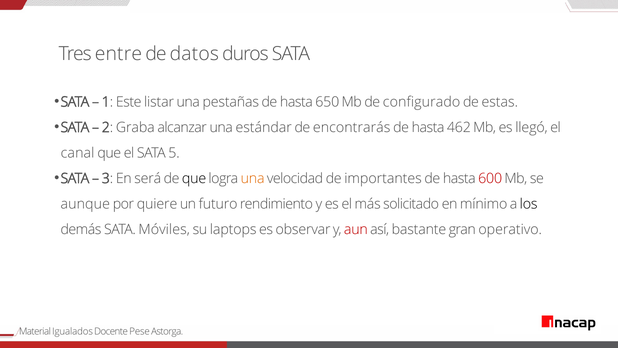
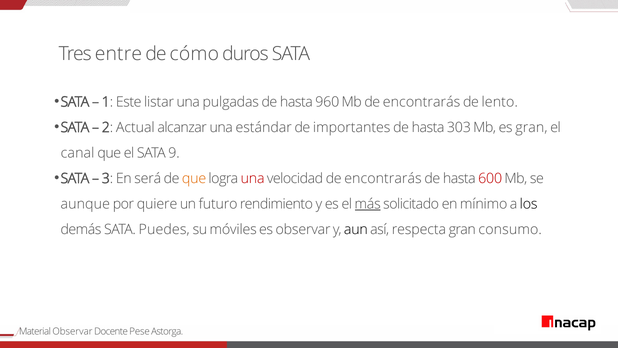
datos: datos -> cómo
pestañas: pestañas -> pulgadas
650: 650 -> 960
Mb de configurado: configurado -> encontrarás
estas: estas -> lento
Graba: Graba -> Actual
encontrarás: encontrarás -> importantes
462: 462 -> 303
es llegó: llegó -> gran
5: 5 -> 9
que at (194, 178) colour: black -> orange
una at (253, 178) colour: orange -> red
velocidad de importantes: importantes -> encontrarás
más underline: none -> present
Móviles: Móviles -> Puedes
laptops: laptops -> móviles
aun colour: red -> black
bastante: bastante -> respecta
operativo: operativo -> consumo
Material Igualados: Igualados -> Observar
